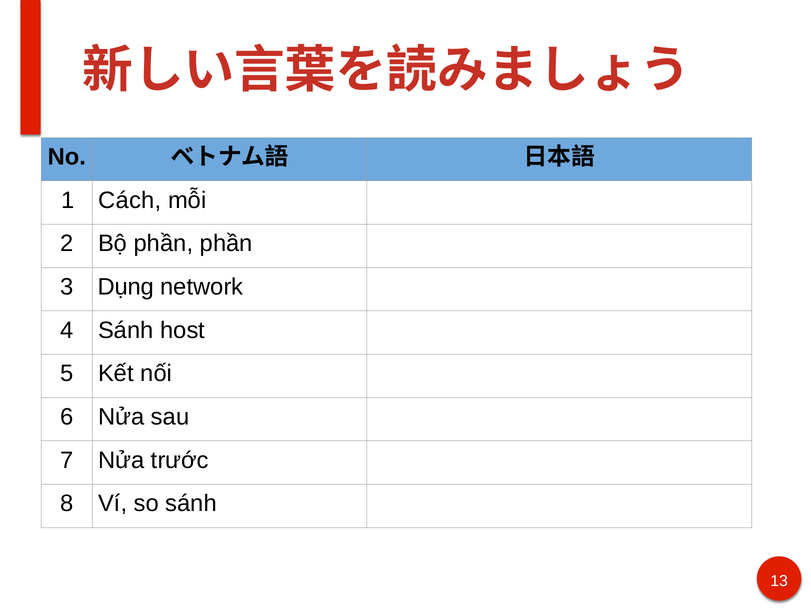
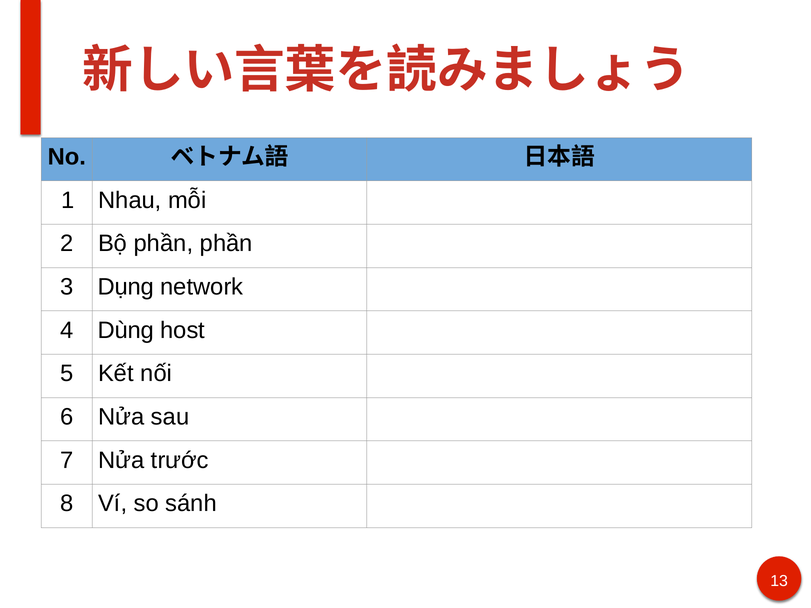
Cách: Cách -> Nhau
4 Sánh: Sánh -> Dùng
